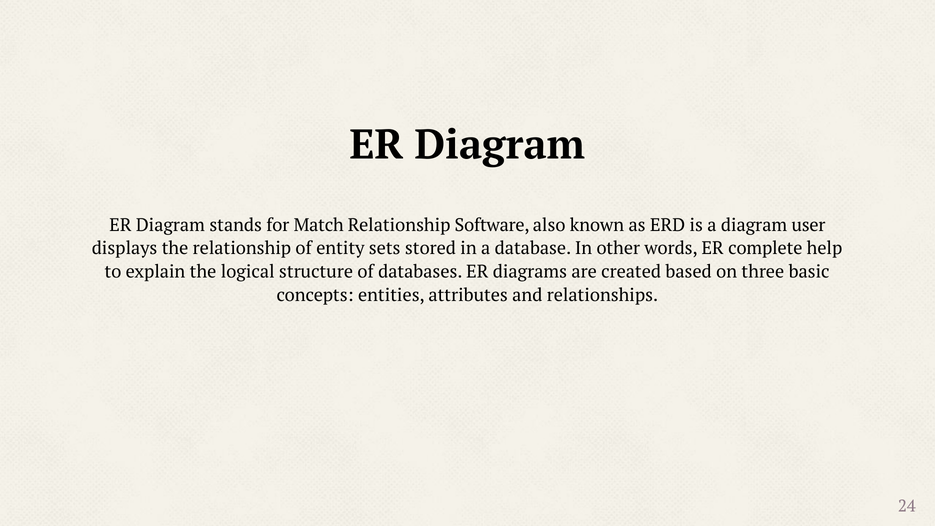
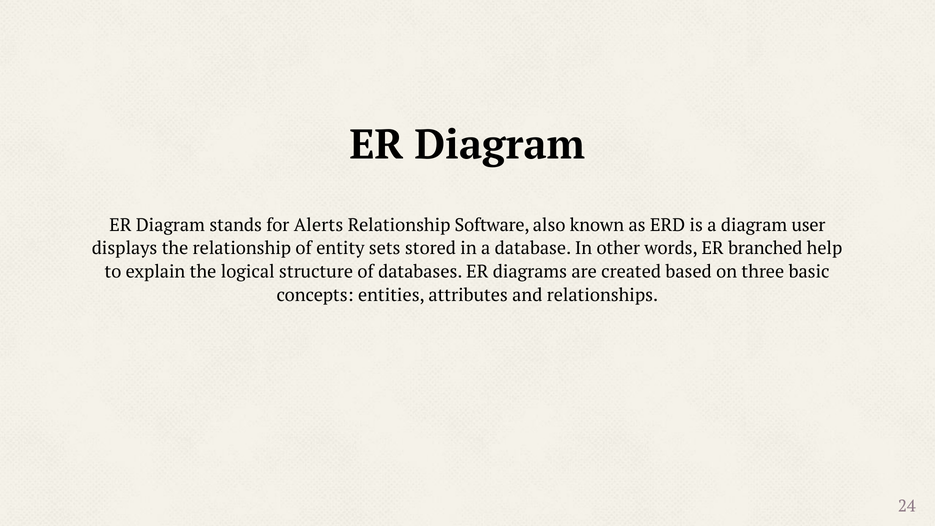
Match: Match -> Alerts
complete: complete -> branched
